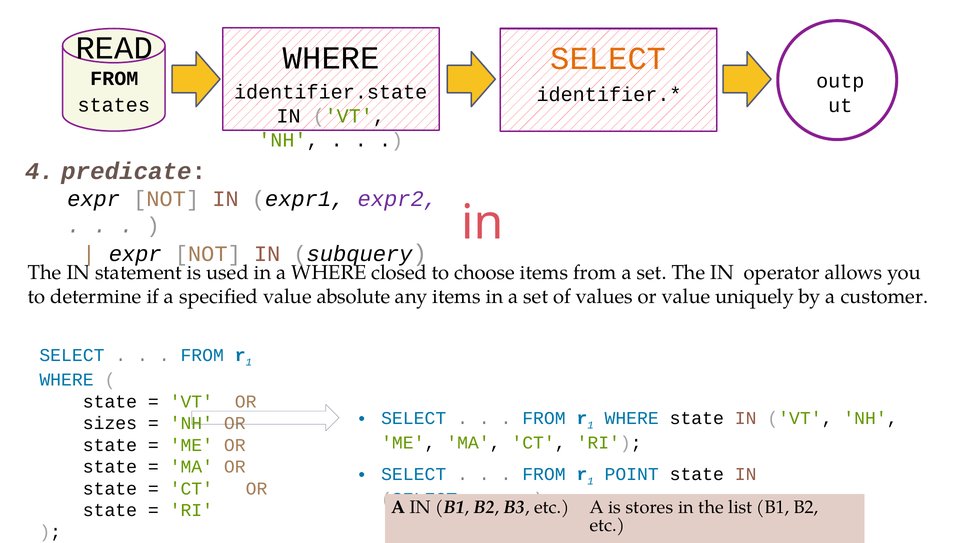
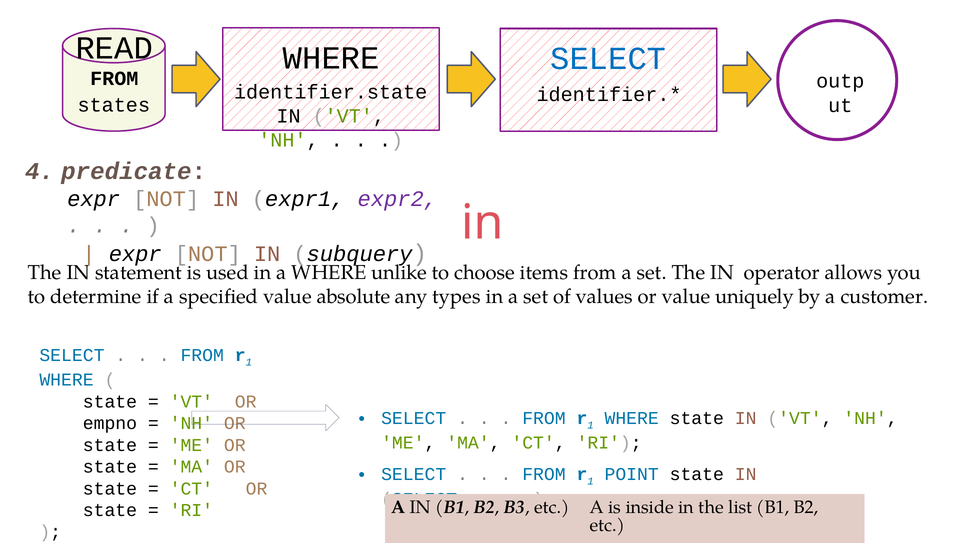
SELECT at (608, 59) colour: orange -> blue
closed: closed -> unlike
any items: items -> types
sizes: sizes -> empno
stores: stores -> inside
